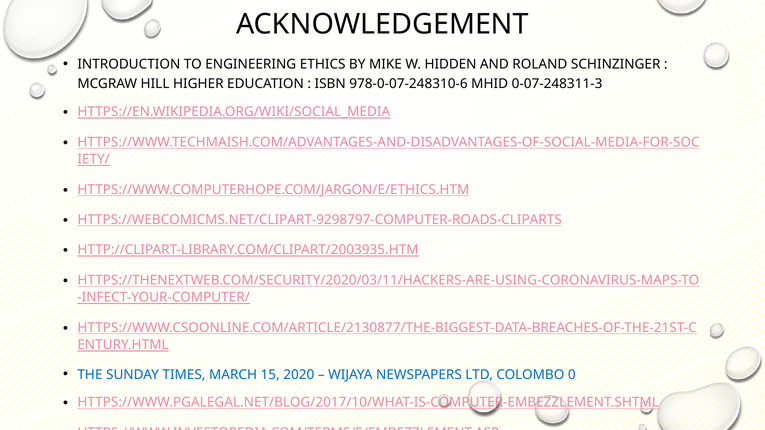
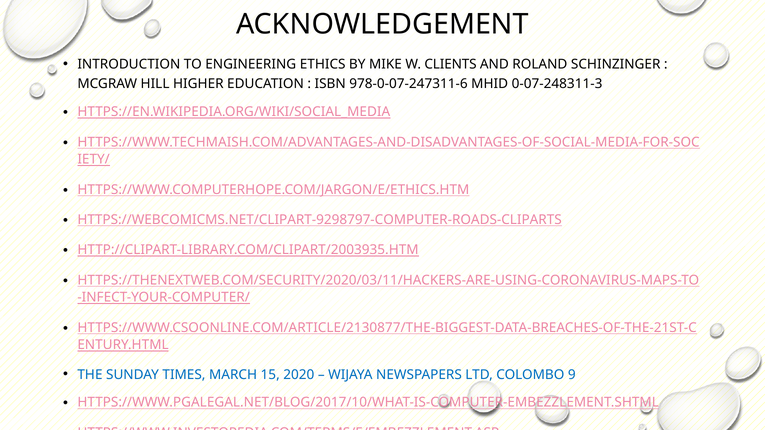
HIDDEN: HIDDEN -> CLIENTS
978-0-07-248310-6: 978-0-07-248310-6 -> 978-0-07-247311-6
0: 0 -> 9
